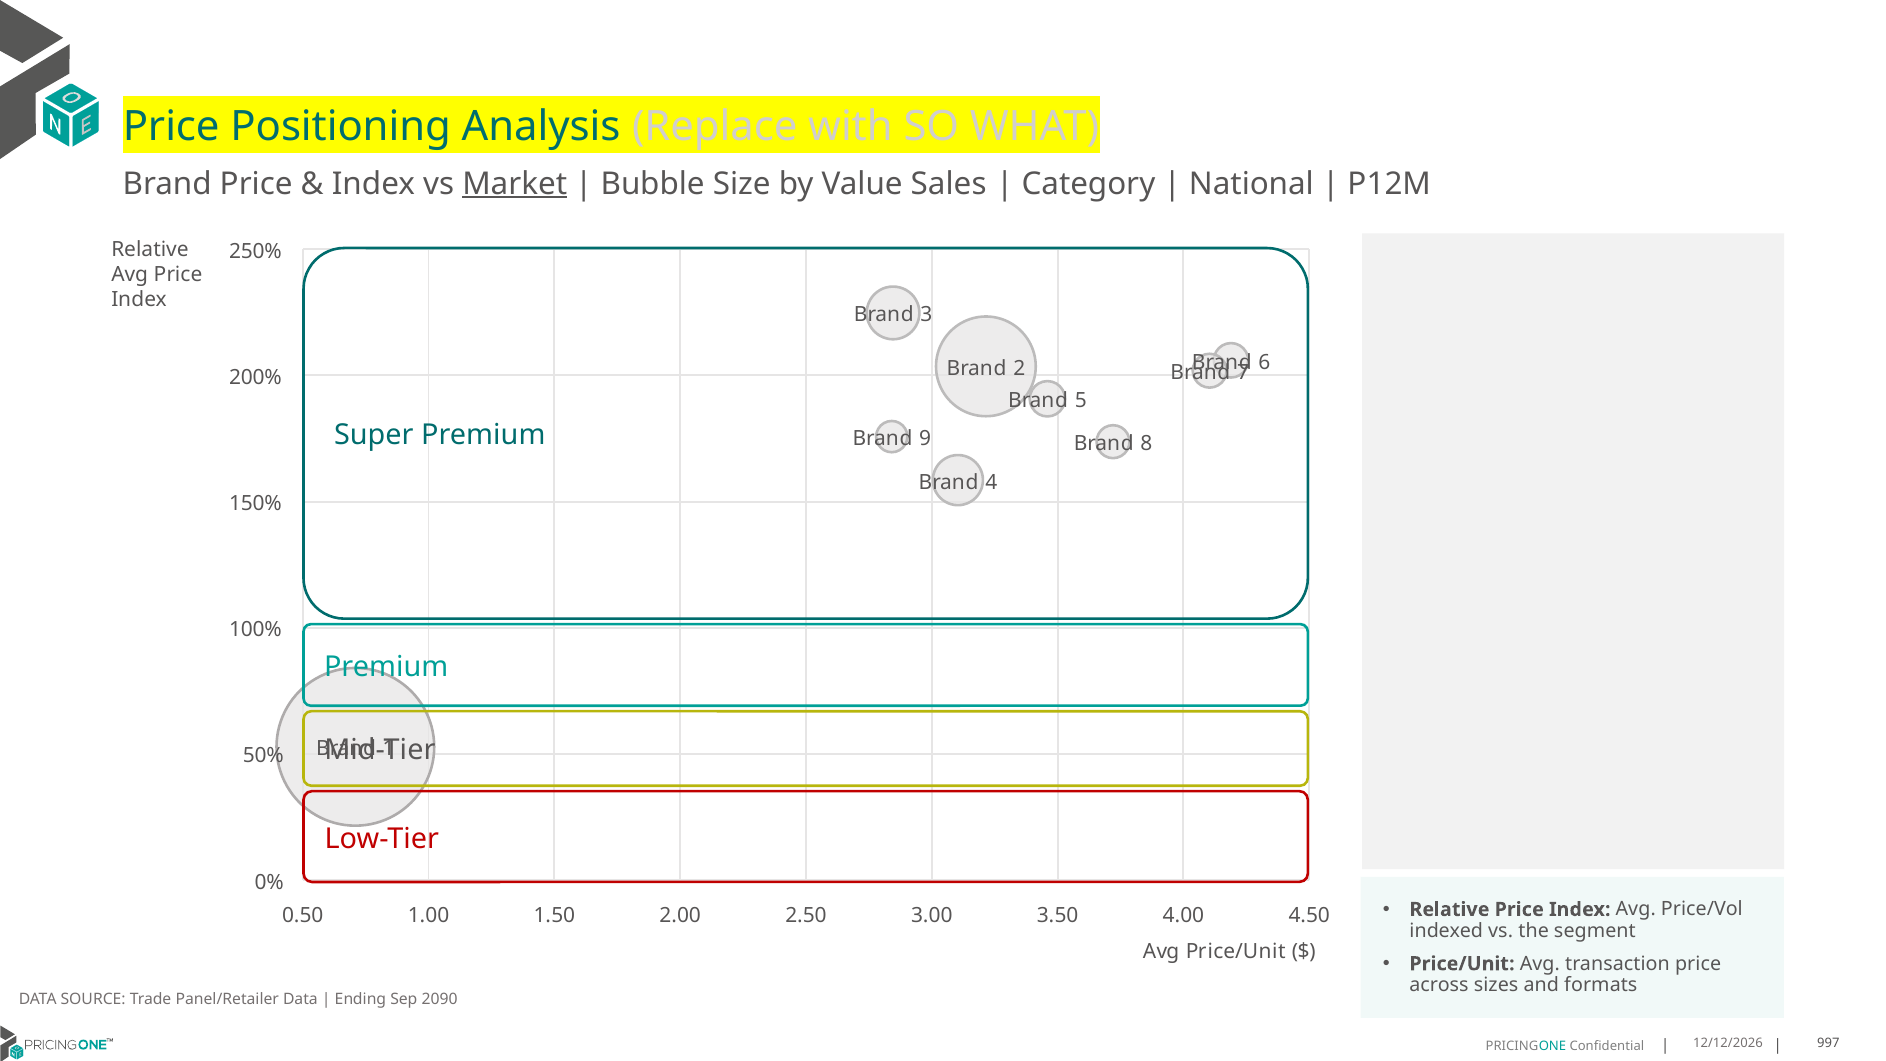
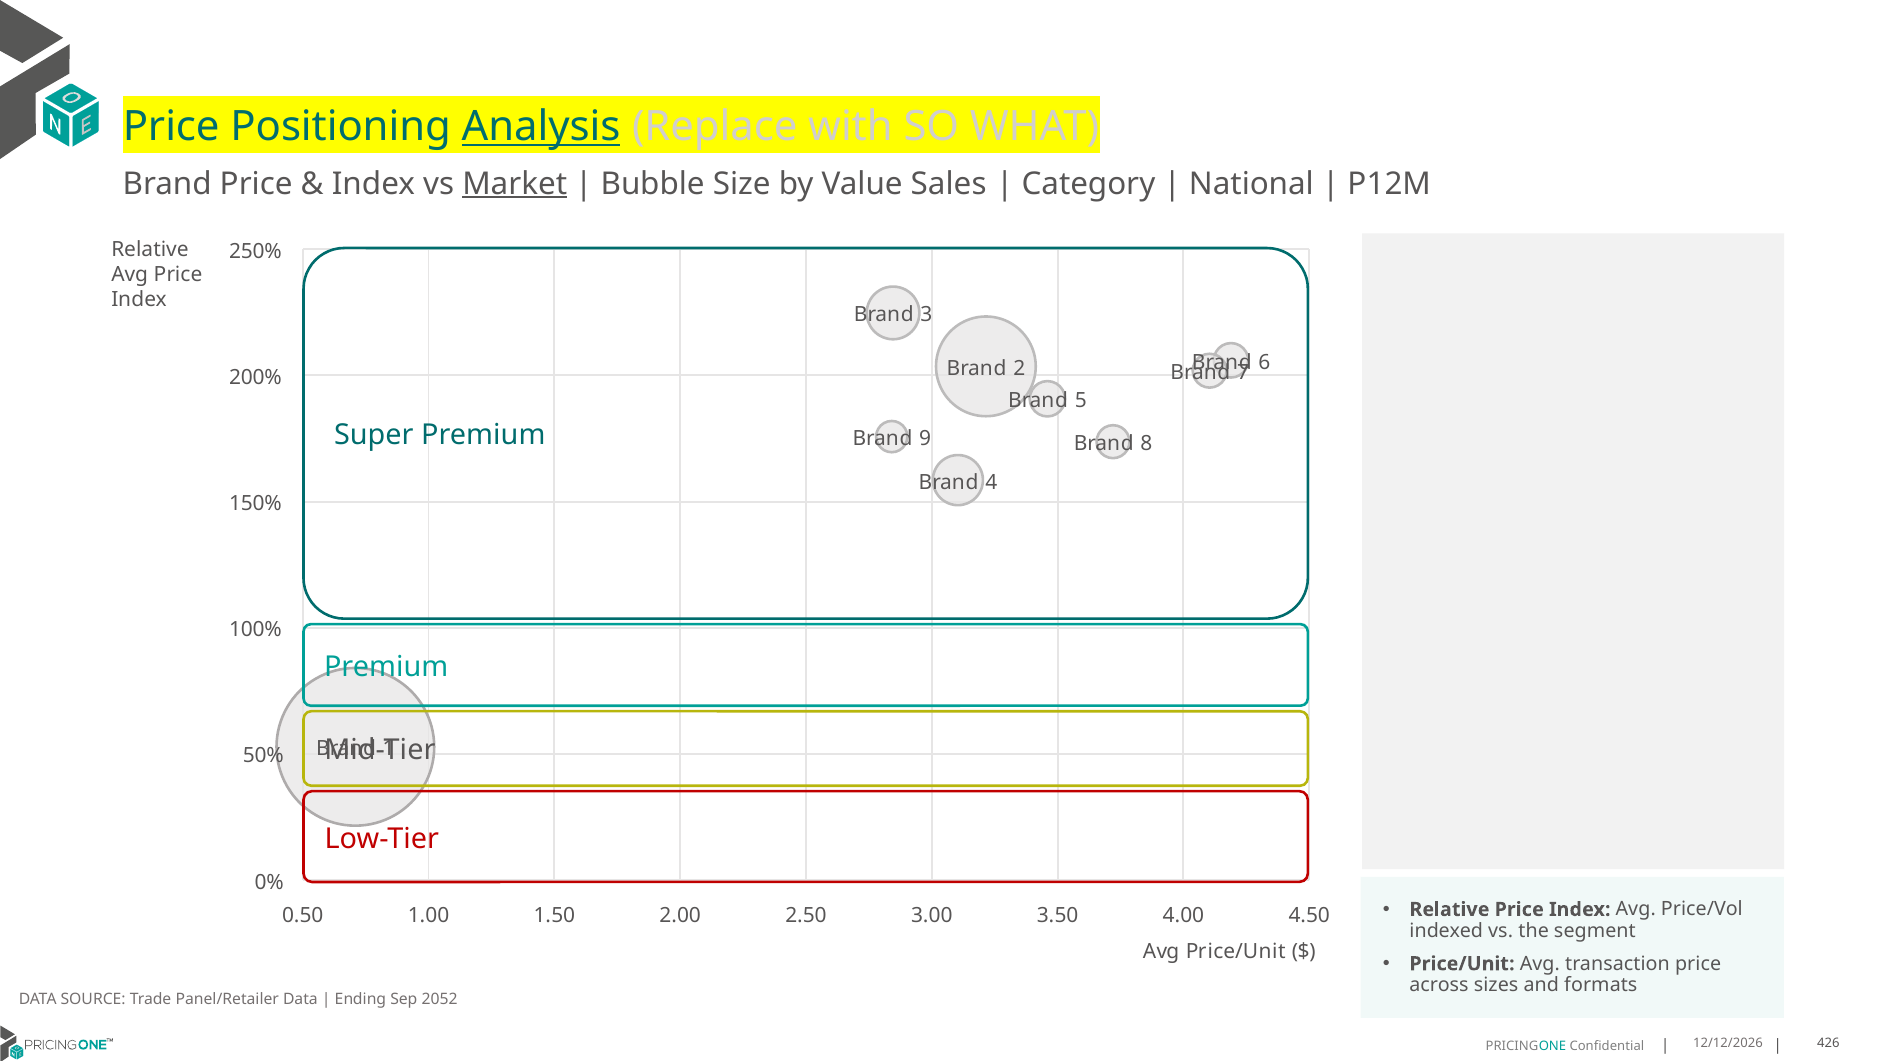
Analysis underline: none -> present
2090: 2090 -> 2052
997: 997 -> 426
